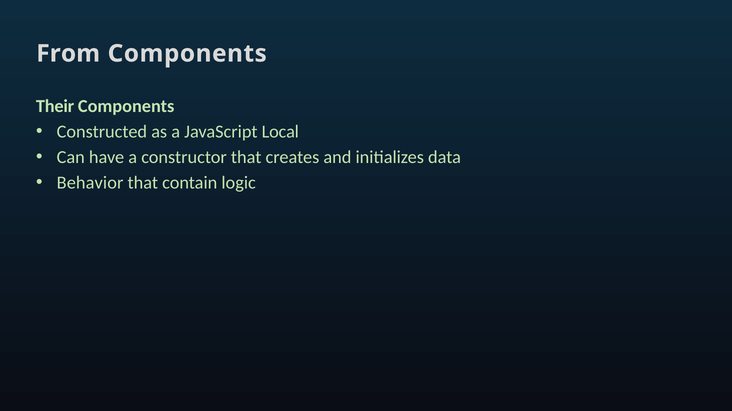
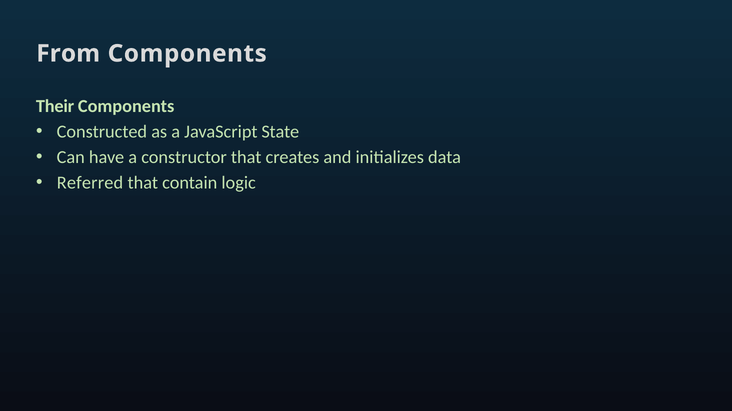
Local: Local -> State
Behavior: Behavior -> Referred
